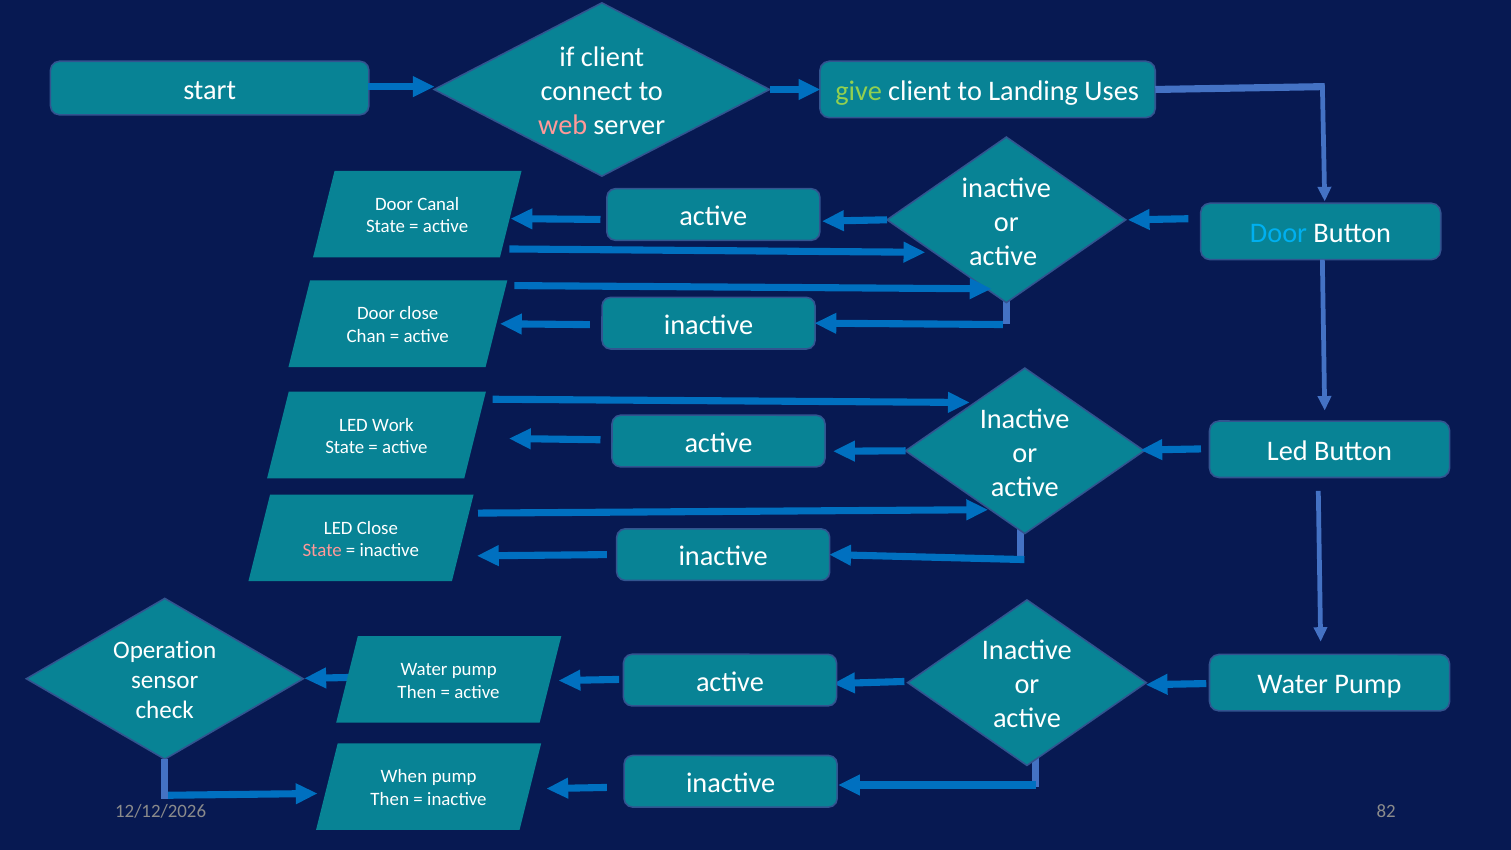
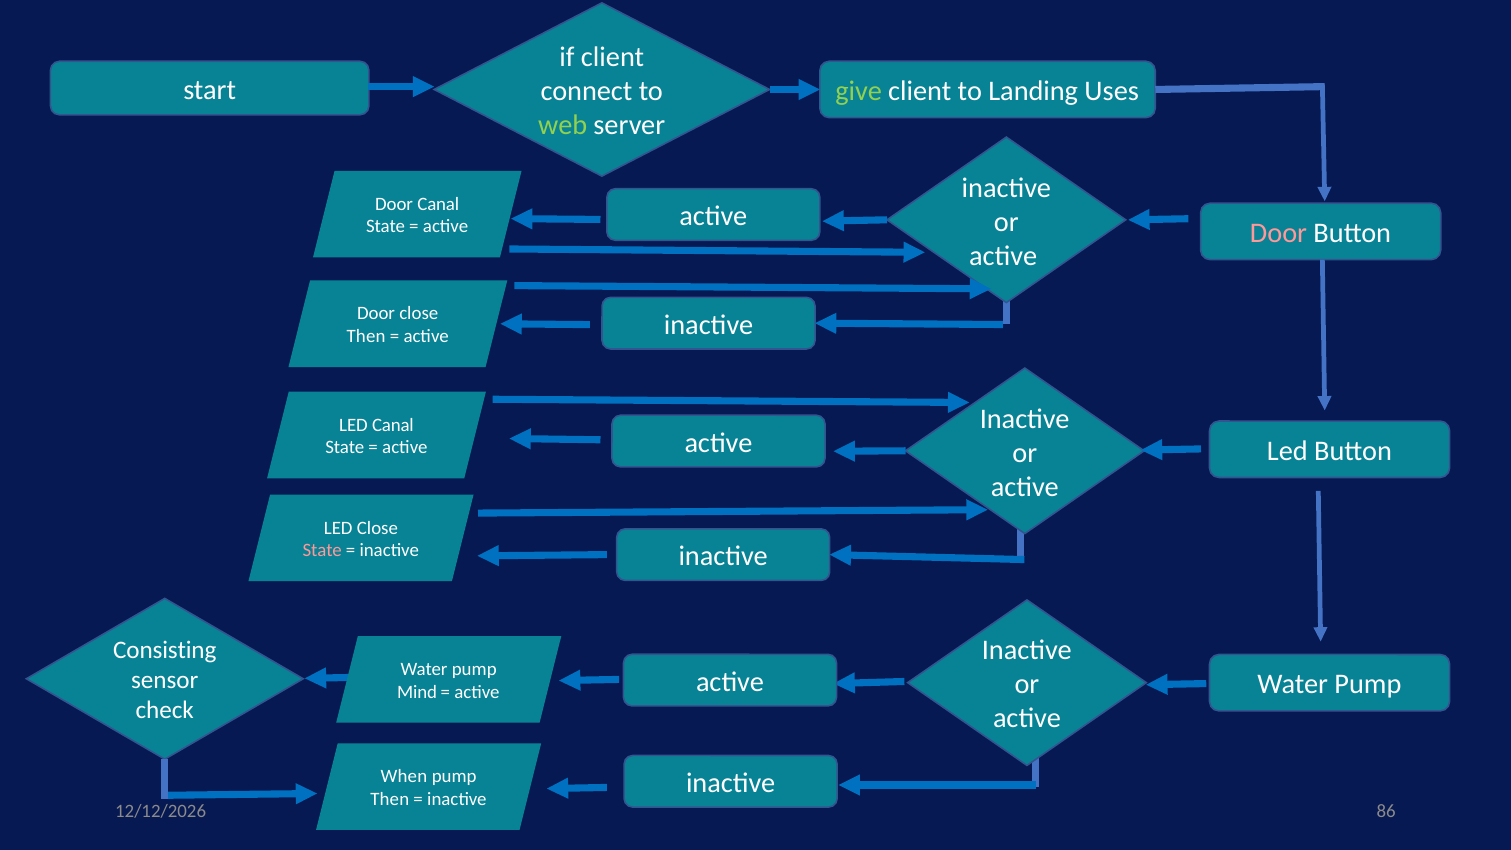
web colour: pink -> light green
Door at (1279, 233) colour: light blue -> pink
Chan at (366, 336): Chan -> Then
LED Work: Work -> Canal
Operation: Operation -> Consisting
Then at (417, 692): Then -> Mind
82: 82 -> 86
